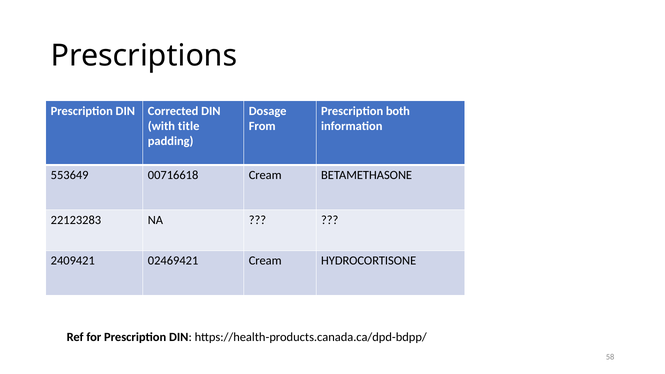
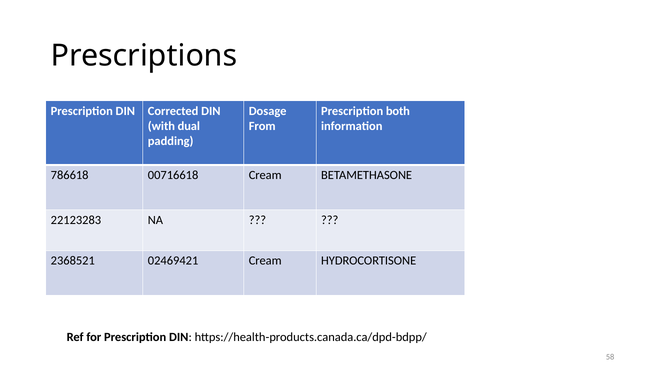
title: title -> dual
553649: 553649 -> 786618
2409421: 2409421 -> 2368521
